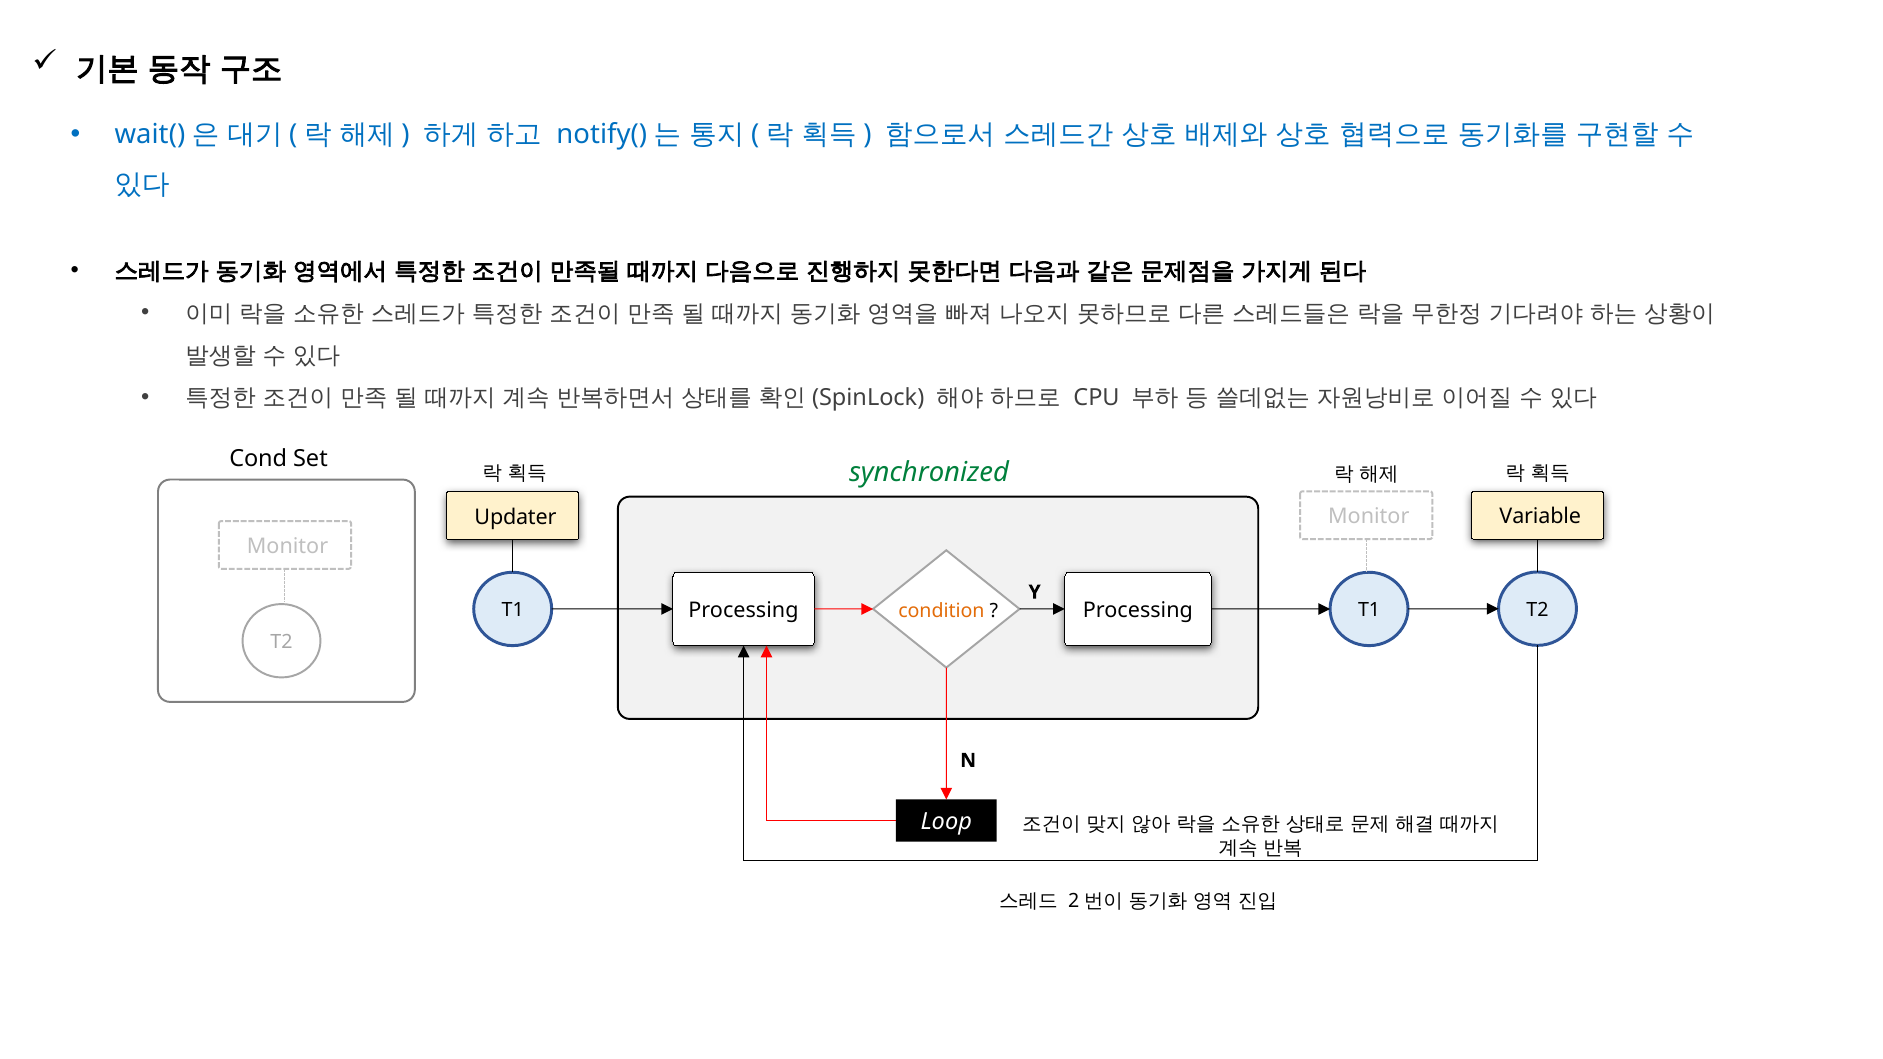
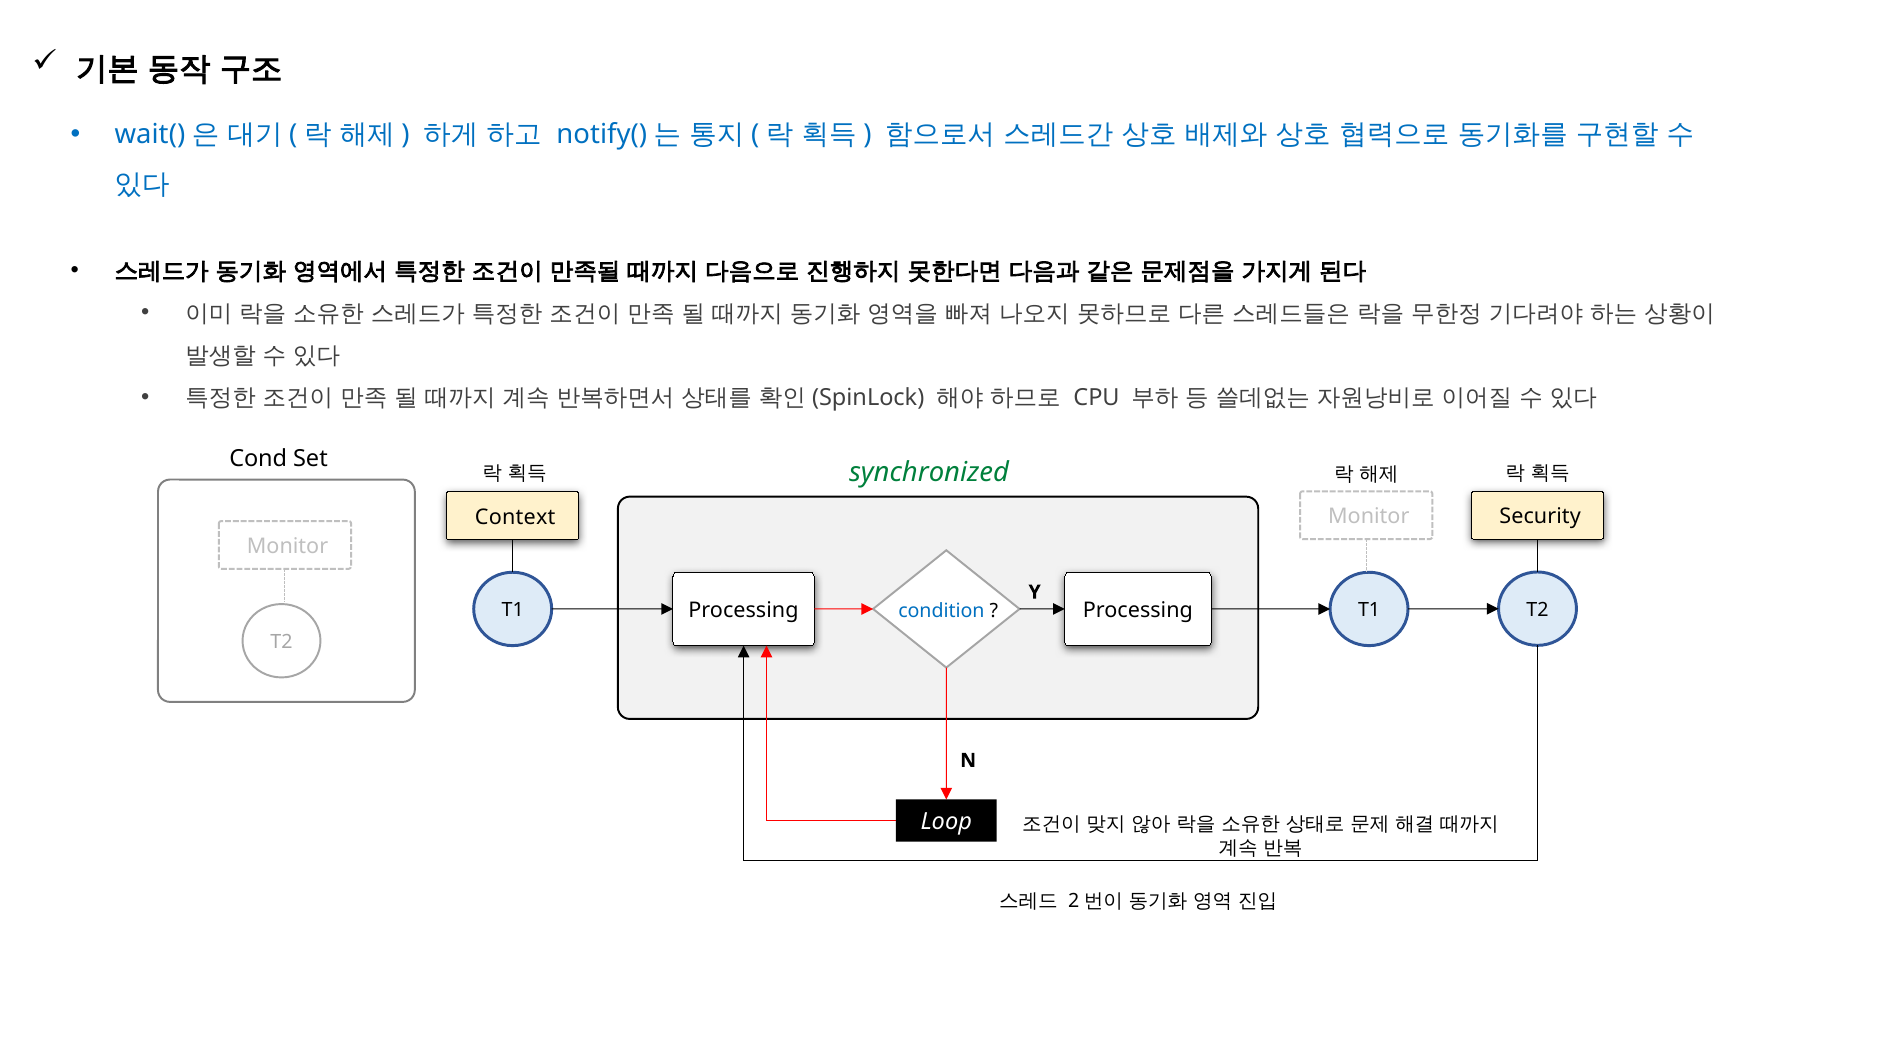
Variable: Variable -> Security
Updater: Updater -> Context
condition colour: orange -> blue
